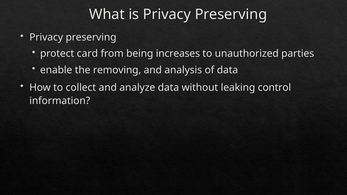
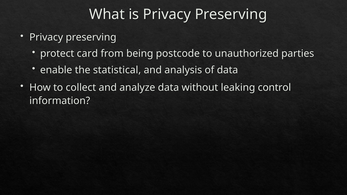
increases: increases -> postcode
removing: removing -> statistical
